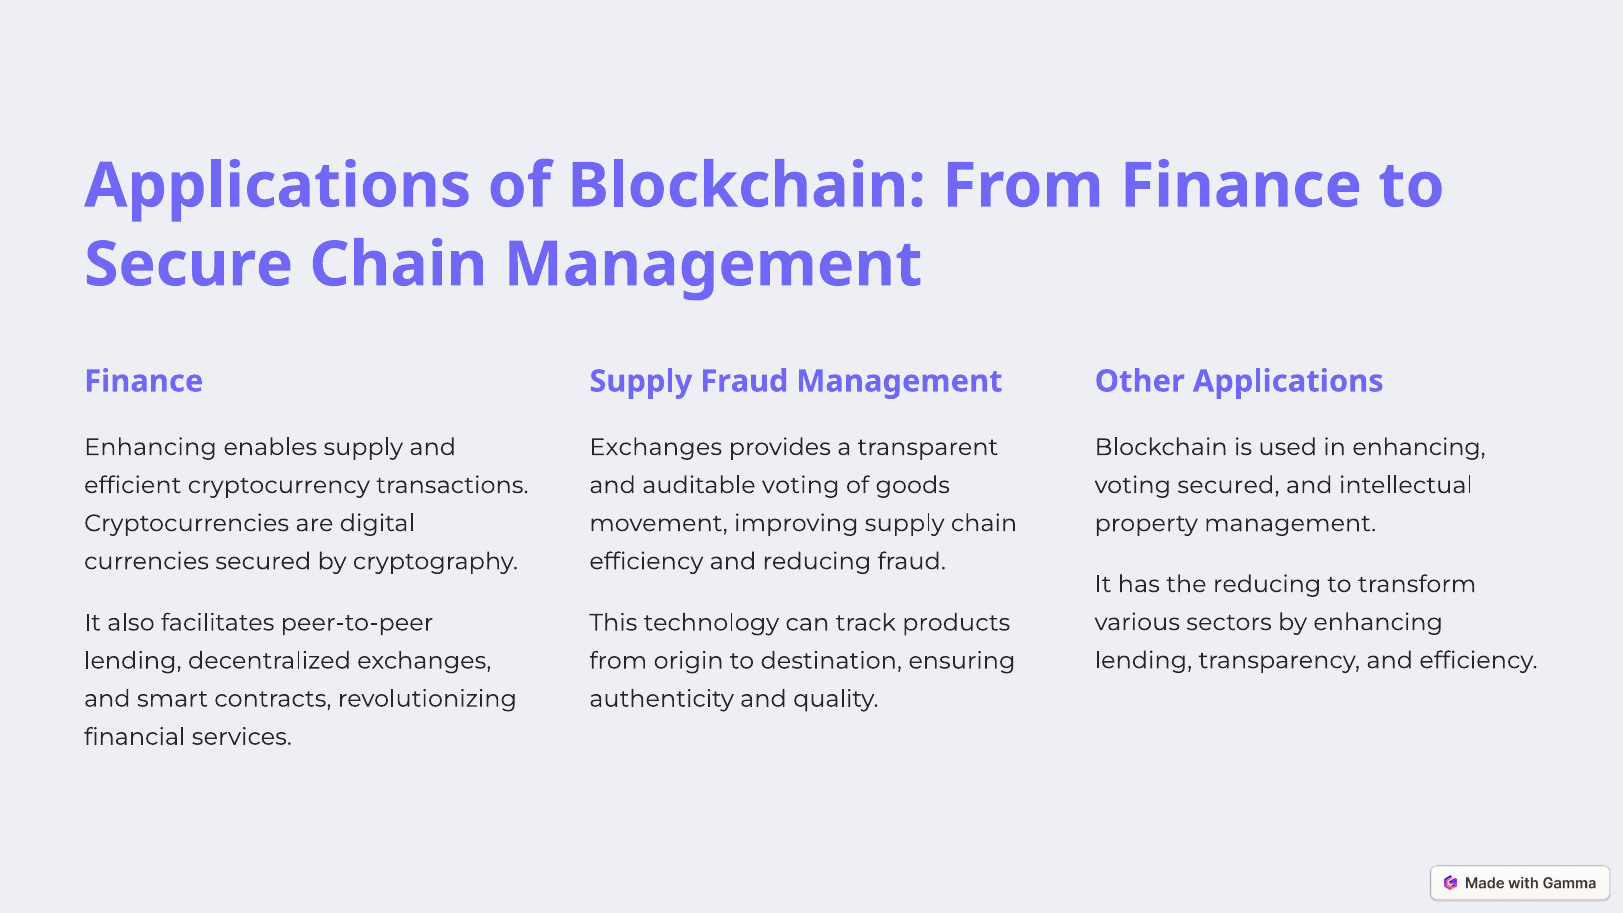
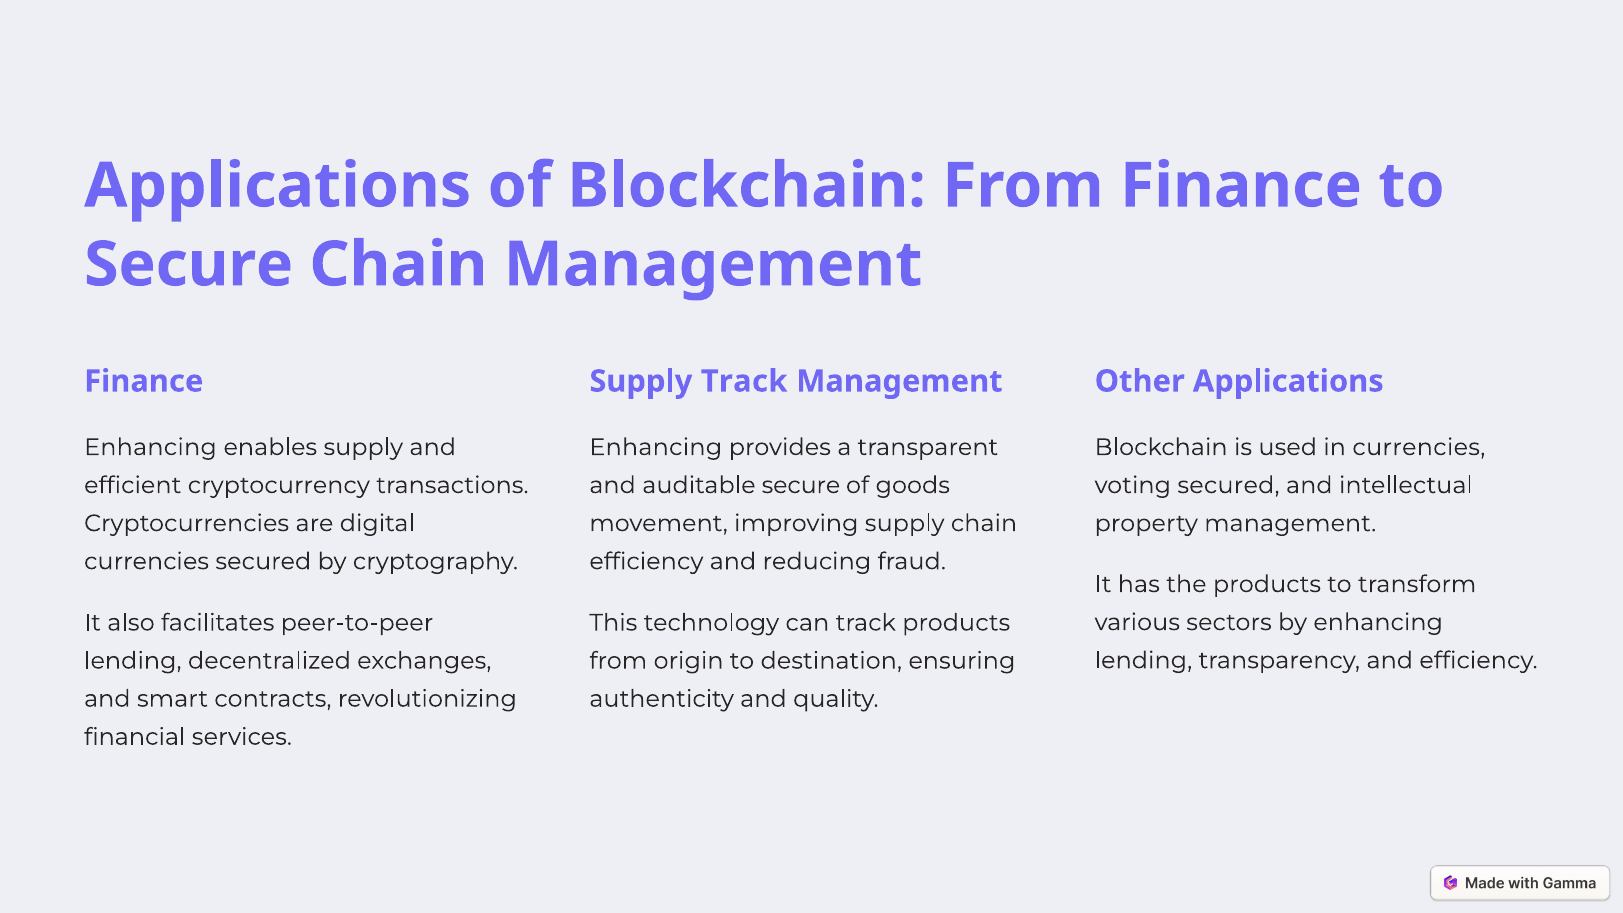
Supply Fraud: Fraud -> Track
Exchanges at (656, 447): Exchanges -> Enhancing
in enhancing: enhancing -> currencies
auditable voting: voting -> secure
the reducing: reducing -> products
